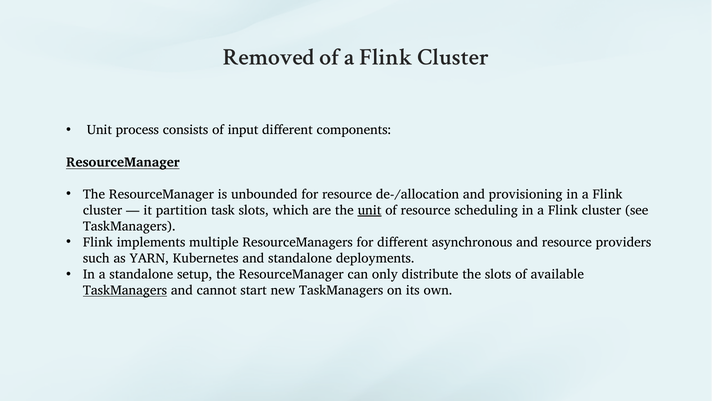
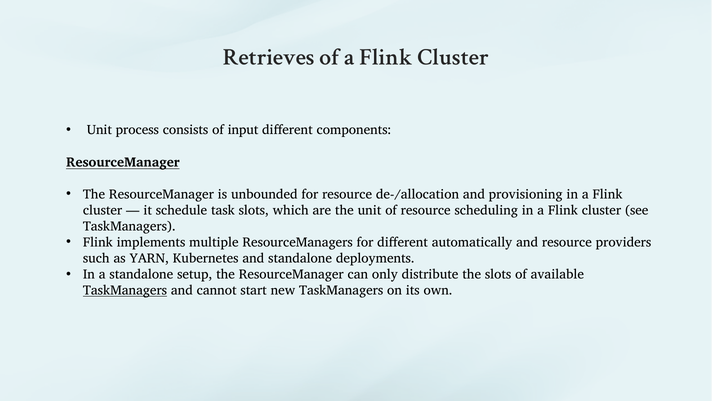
Removed: Removed -> Retrieves
partition: partition -> schedule
unit at (370, 210) underline: present -> none
asynchronous: asynchronous -> automatically
